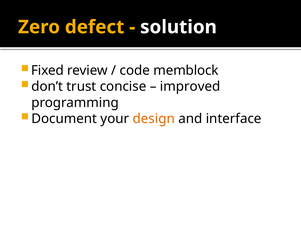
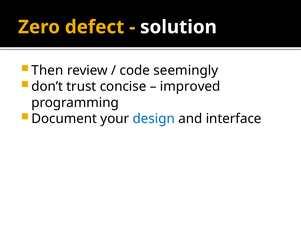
Fixed: Fixed -> Then
memblock: memblock -> seemingly
design colour: orange -> blue
